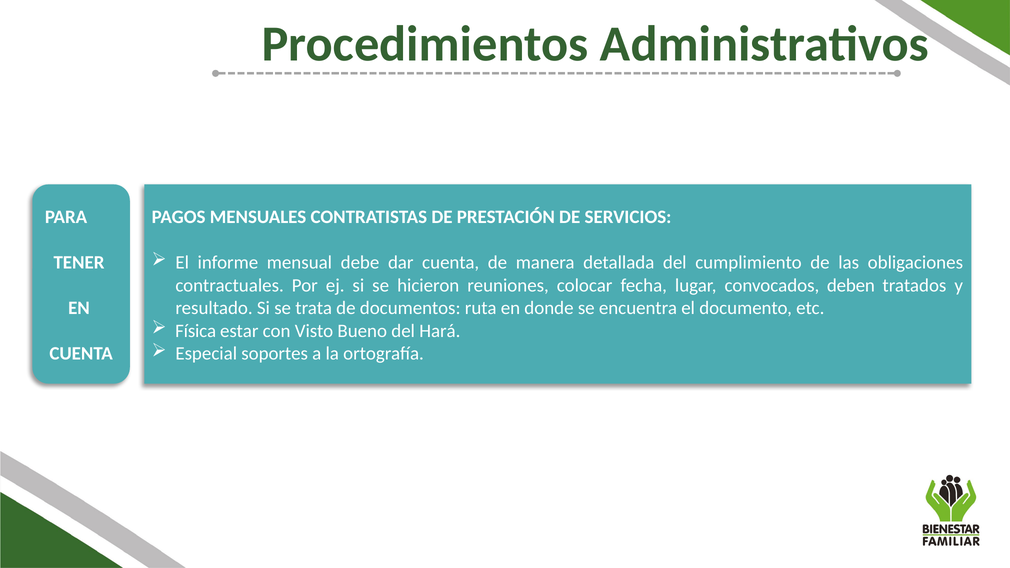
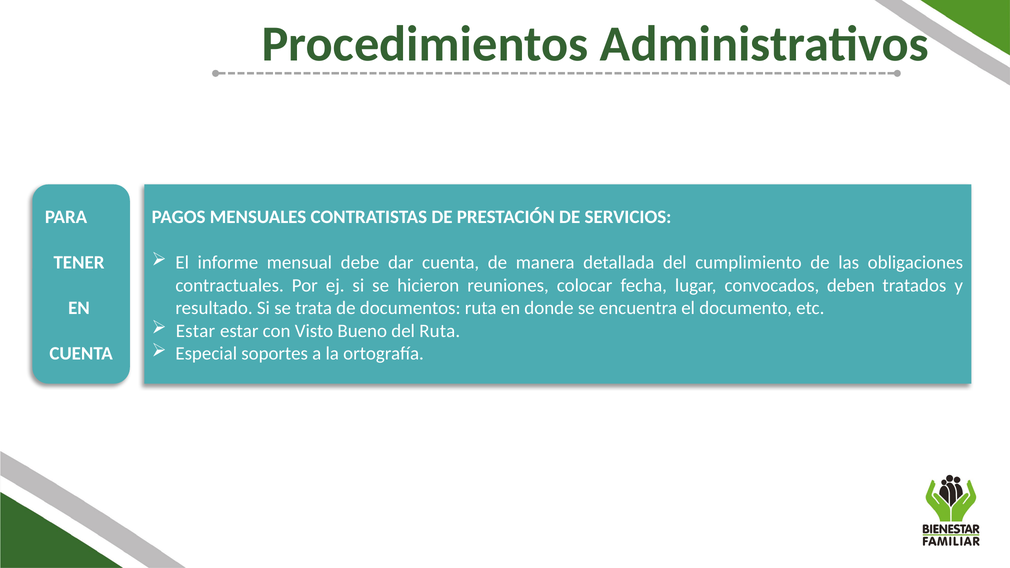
Física at (196, 331): Física -> Estar
del Hará: Hará -> Ruta
